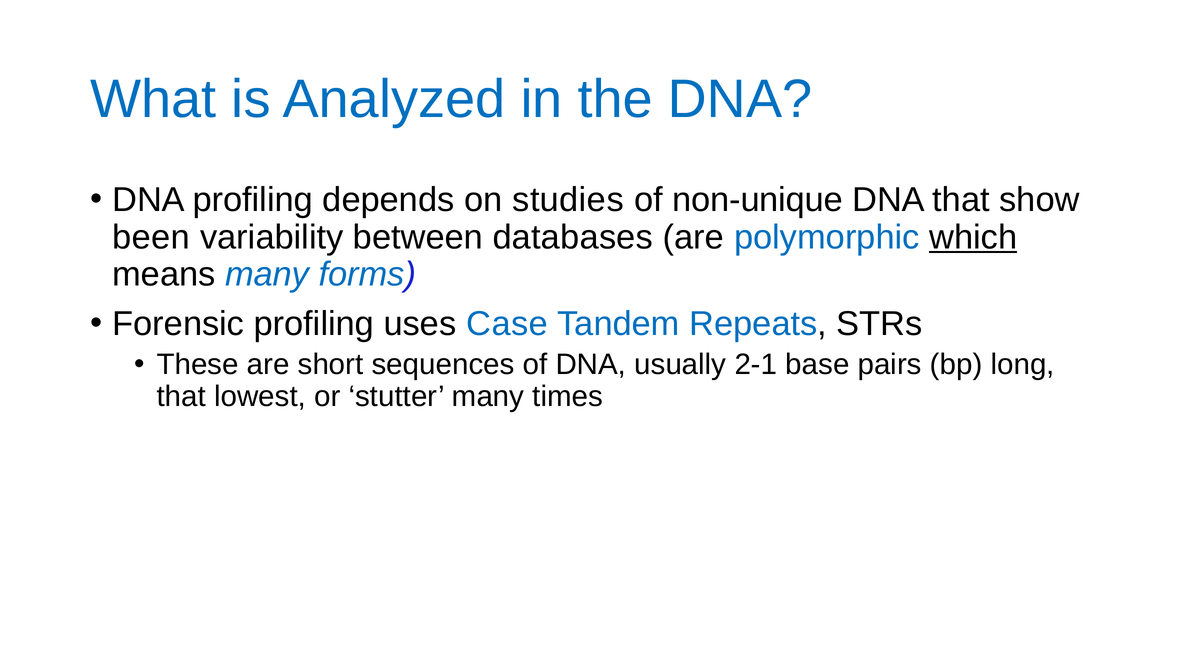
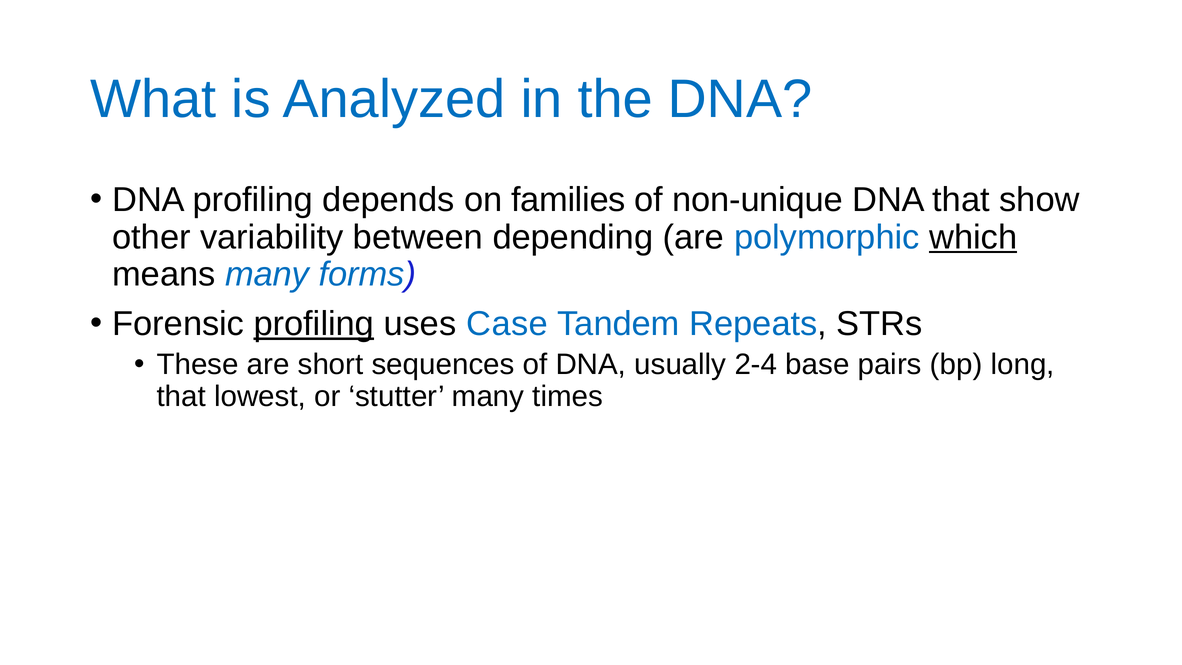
studies: studies -> families
been: been -> other
databases: databases -> depending
profiling at (314, 324) underline: none -> present
2-1: 2-1 -> 2-4
